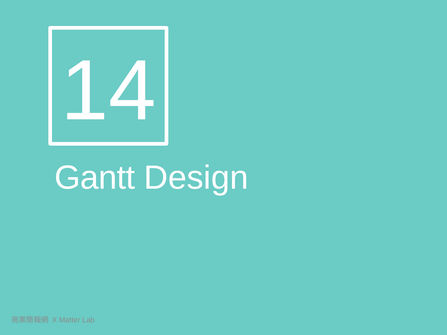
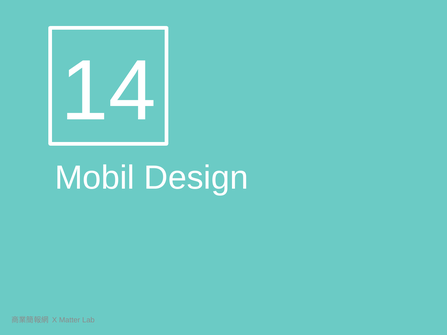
Gantt: Gantt -> Mobil
